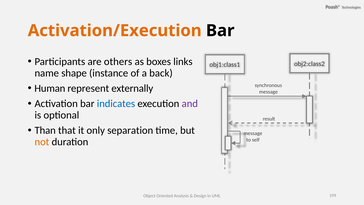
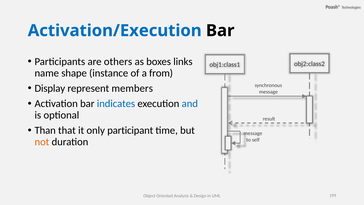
Activation/Execution colour: orange -> blue
back: back -> from
Human: Human -> Display
externally: externally -> members
and colour: purple -> blue
separation: separation -> participant
